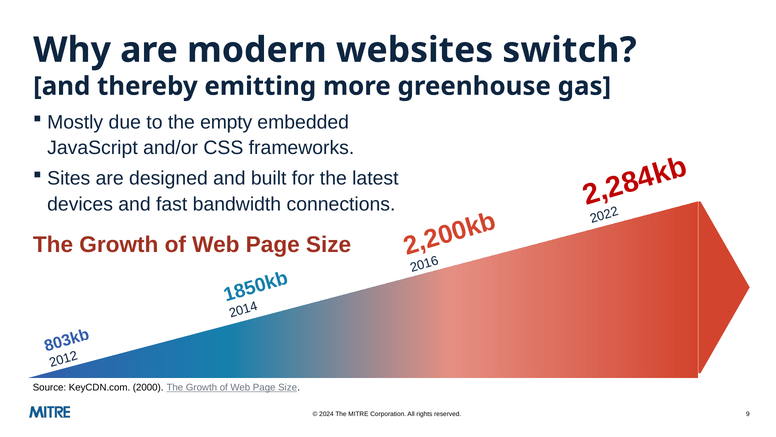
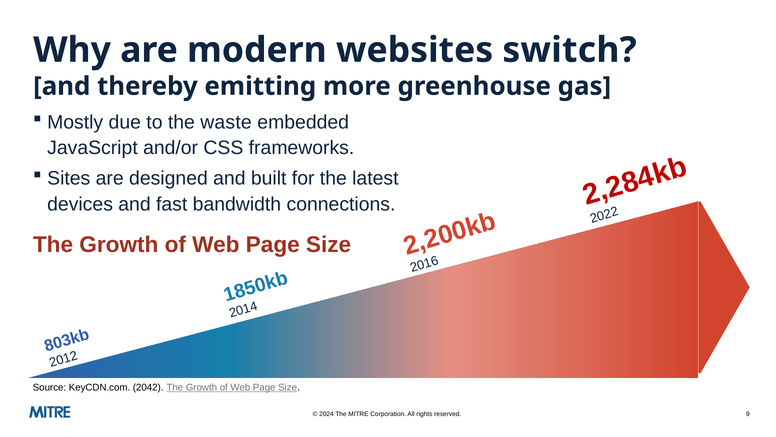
empty: empty -> waste
2000: 2000 -> 2042
